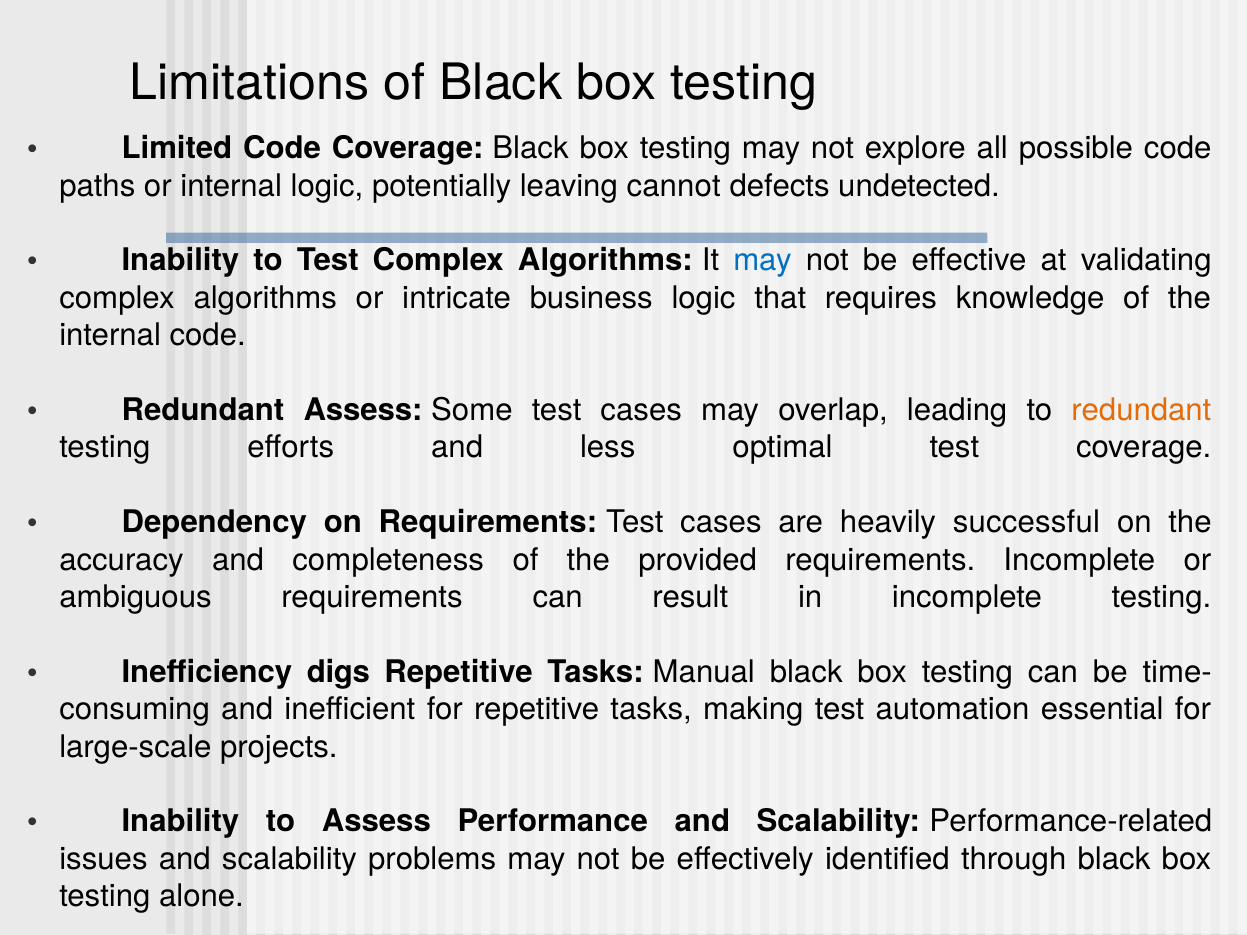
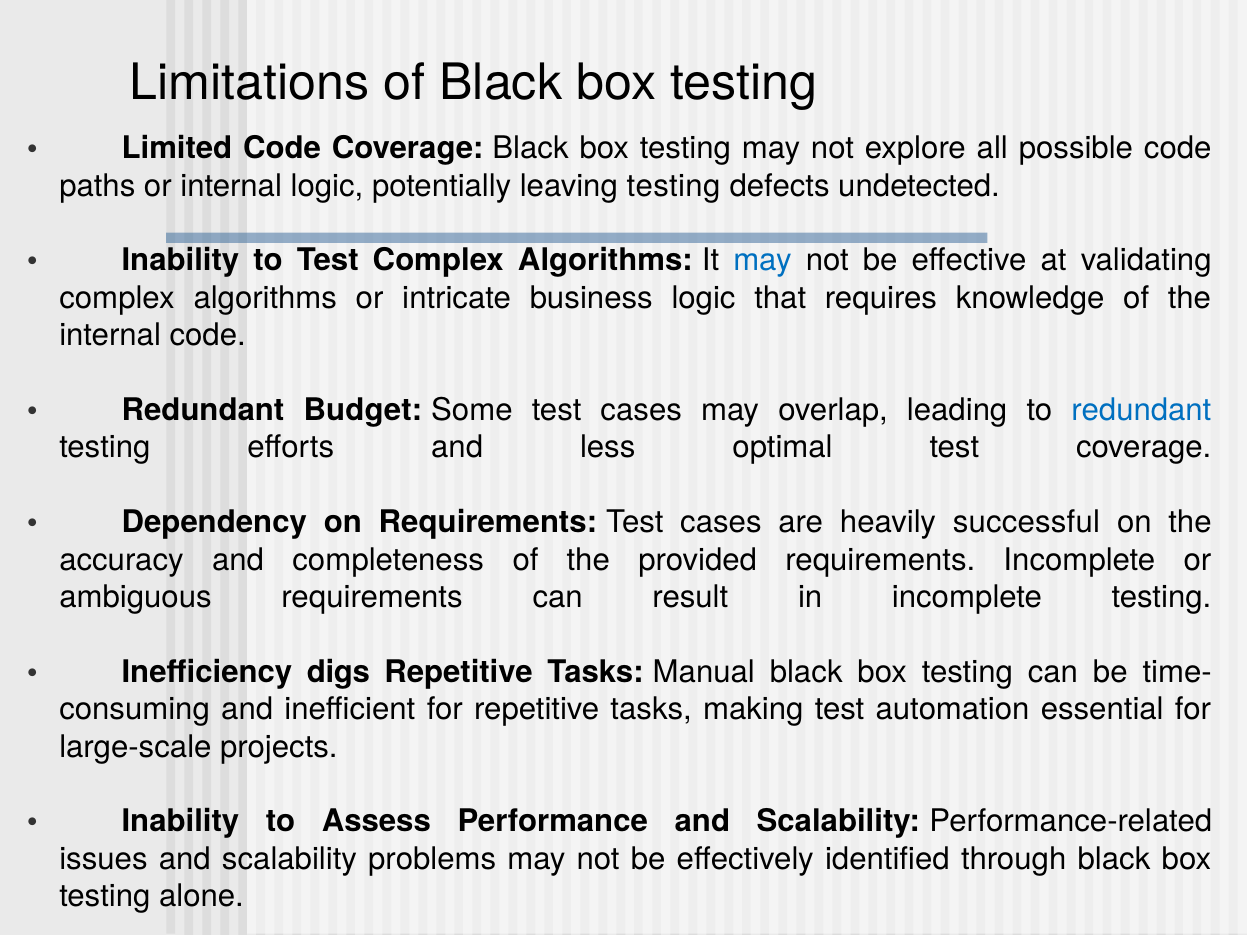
leaving cannot: cannot -> testing
Redundant Assess: Assess -> Budget
redundant at (1141, 410) colour: orange -> blue
